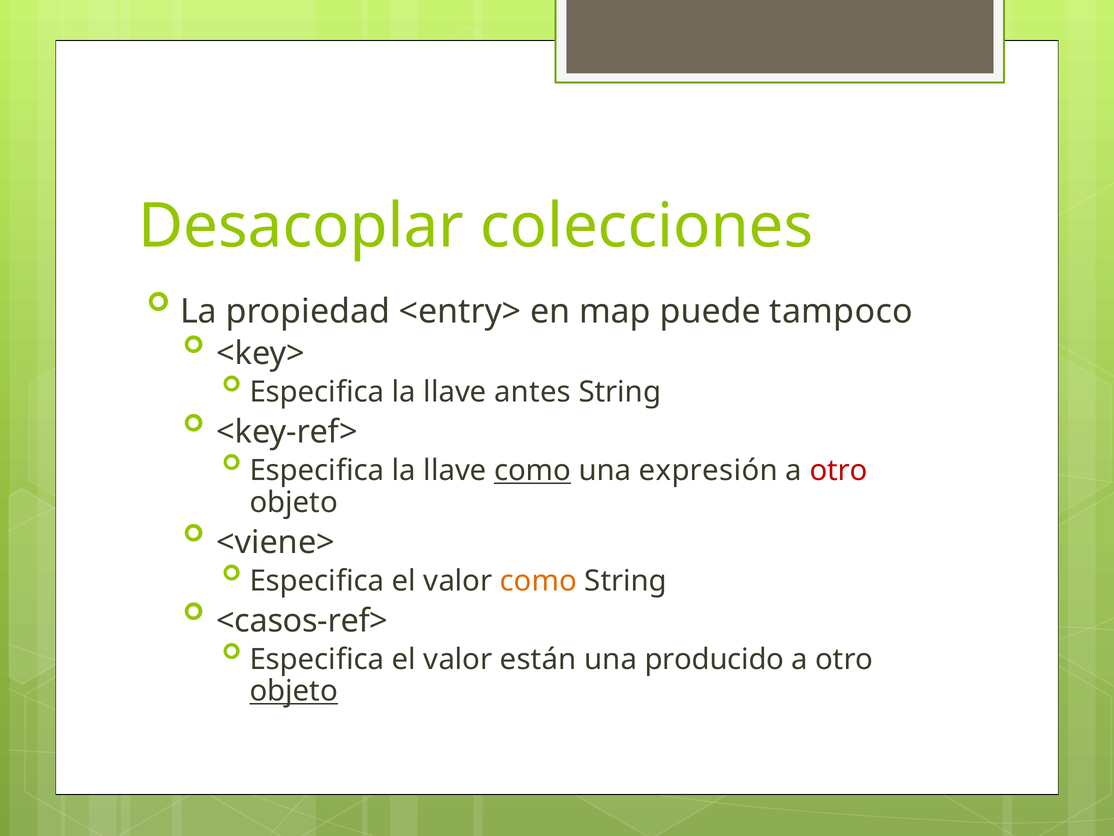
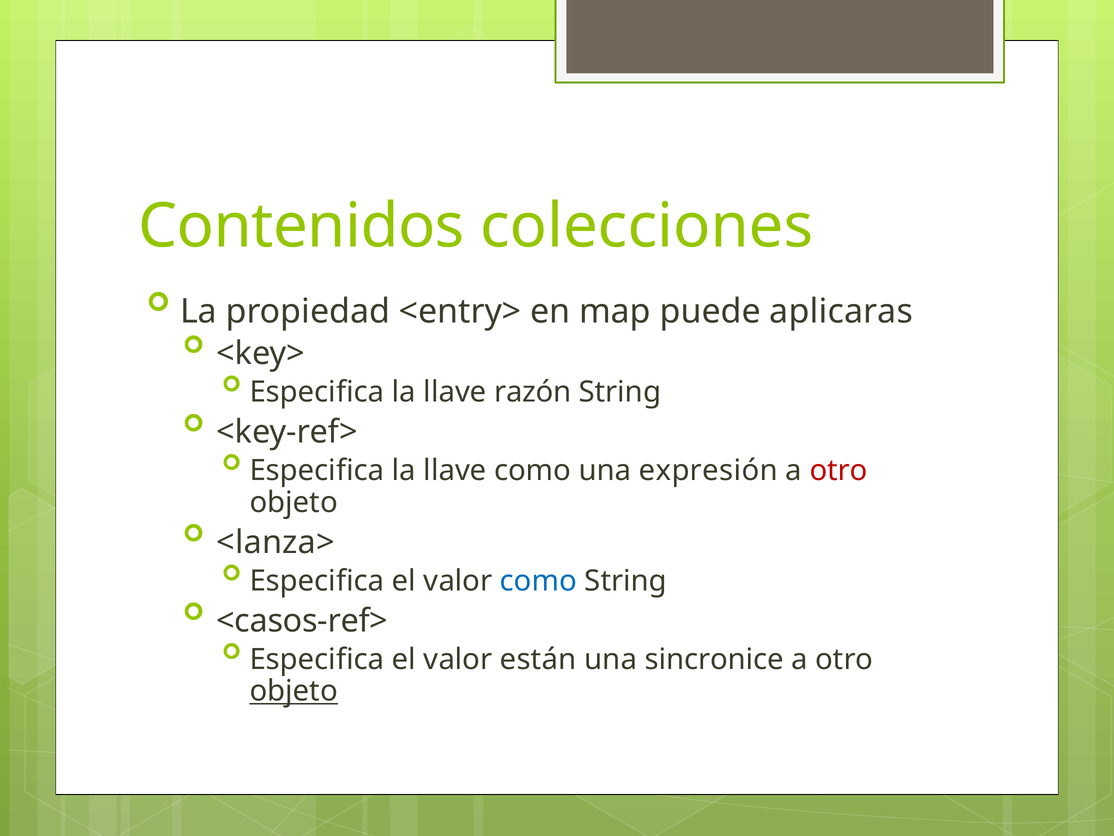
Desacoplar: Desacoplar -> Contenidos
tampoco: tampoco -> aplicaras
antes: antes -> razón
como at (533, 470) underline: present -> none
<viene>: <viene> -> <lanza>
como at (538, 581) colour: orange -> blue
producido: producido -> sincronice
